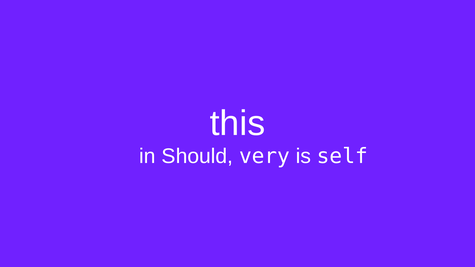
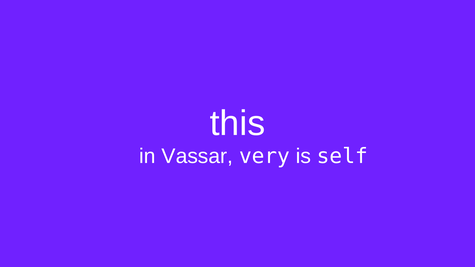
Should: Should -> Vassar
